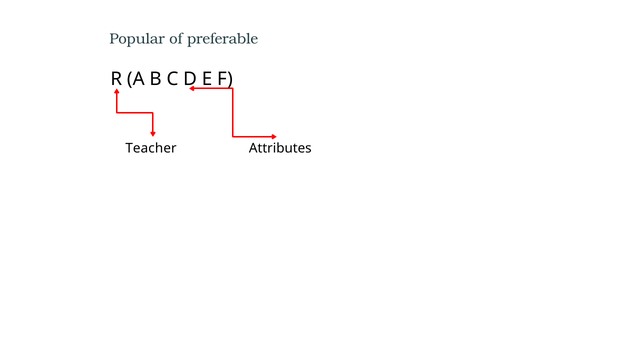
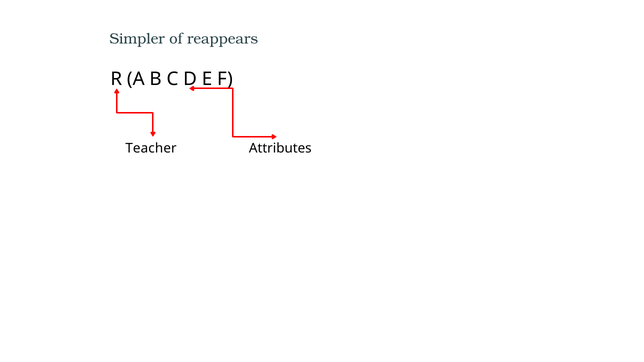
Popular: Popular -> Simpler
preferable: preferable -> reappears
